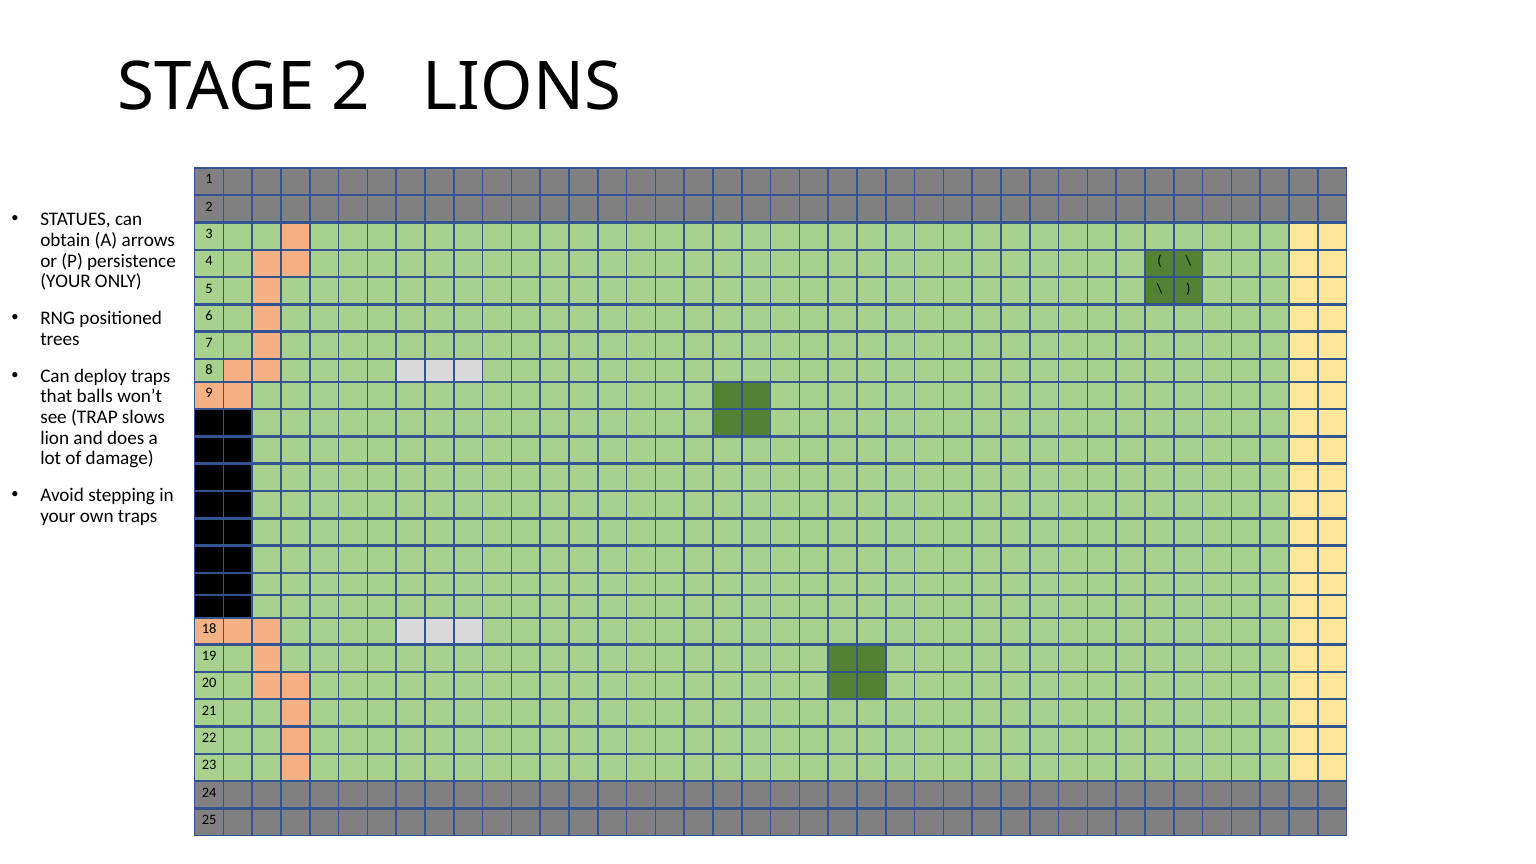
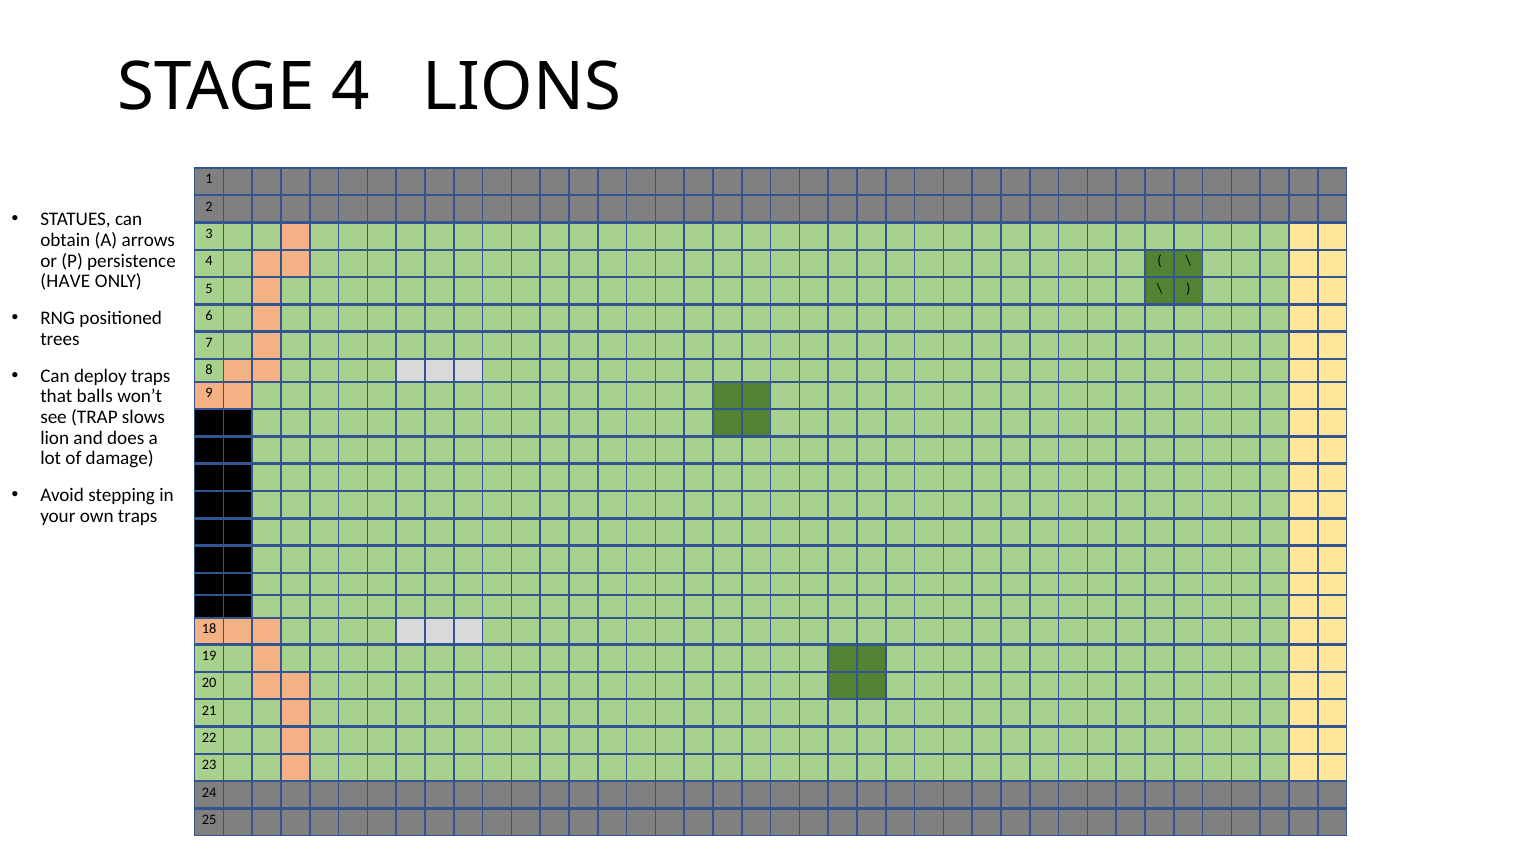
STAGE 2: 2 -> 4
YOUR at (66, 282): YOUR -> HAVE
